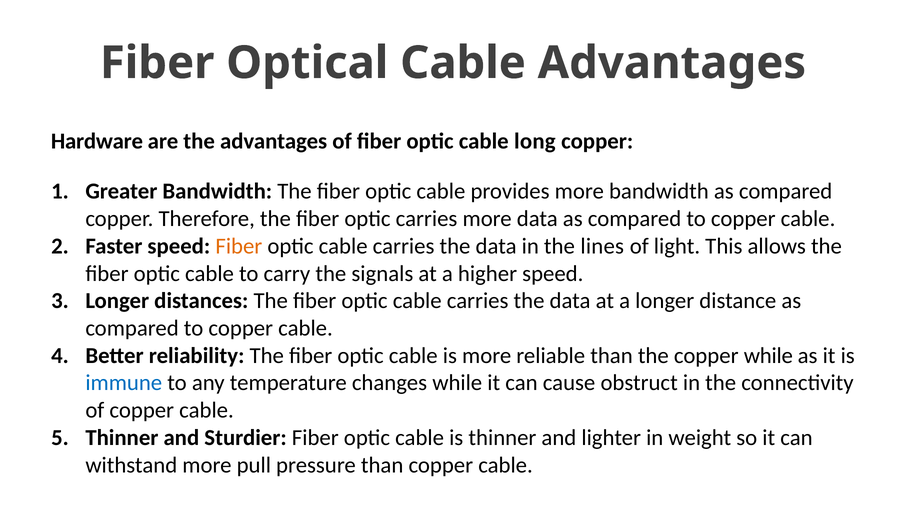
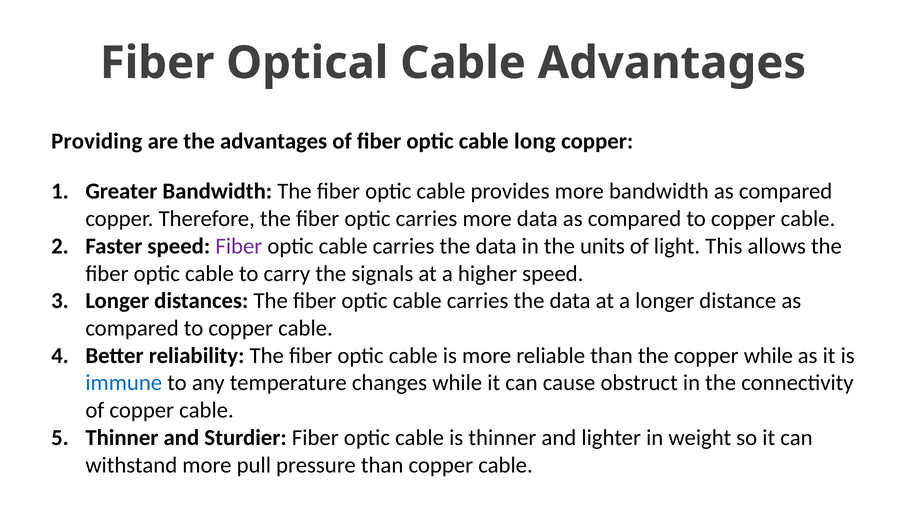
Hardware: Hardware -> Providing
Fiber at (239, 246) colour: orange -> purple
lines: lines -> units
